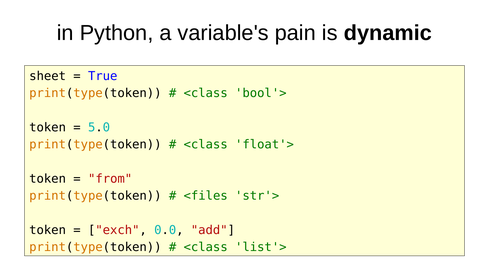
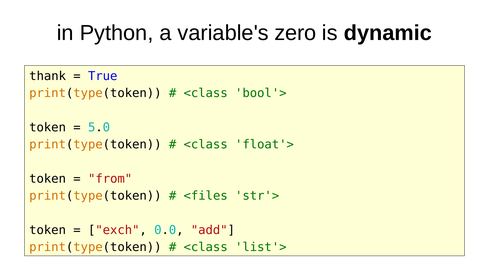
pain: pain -> zero
sheet: sheet -> thank
